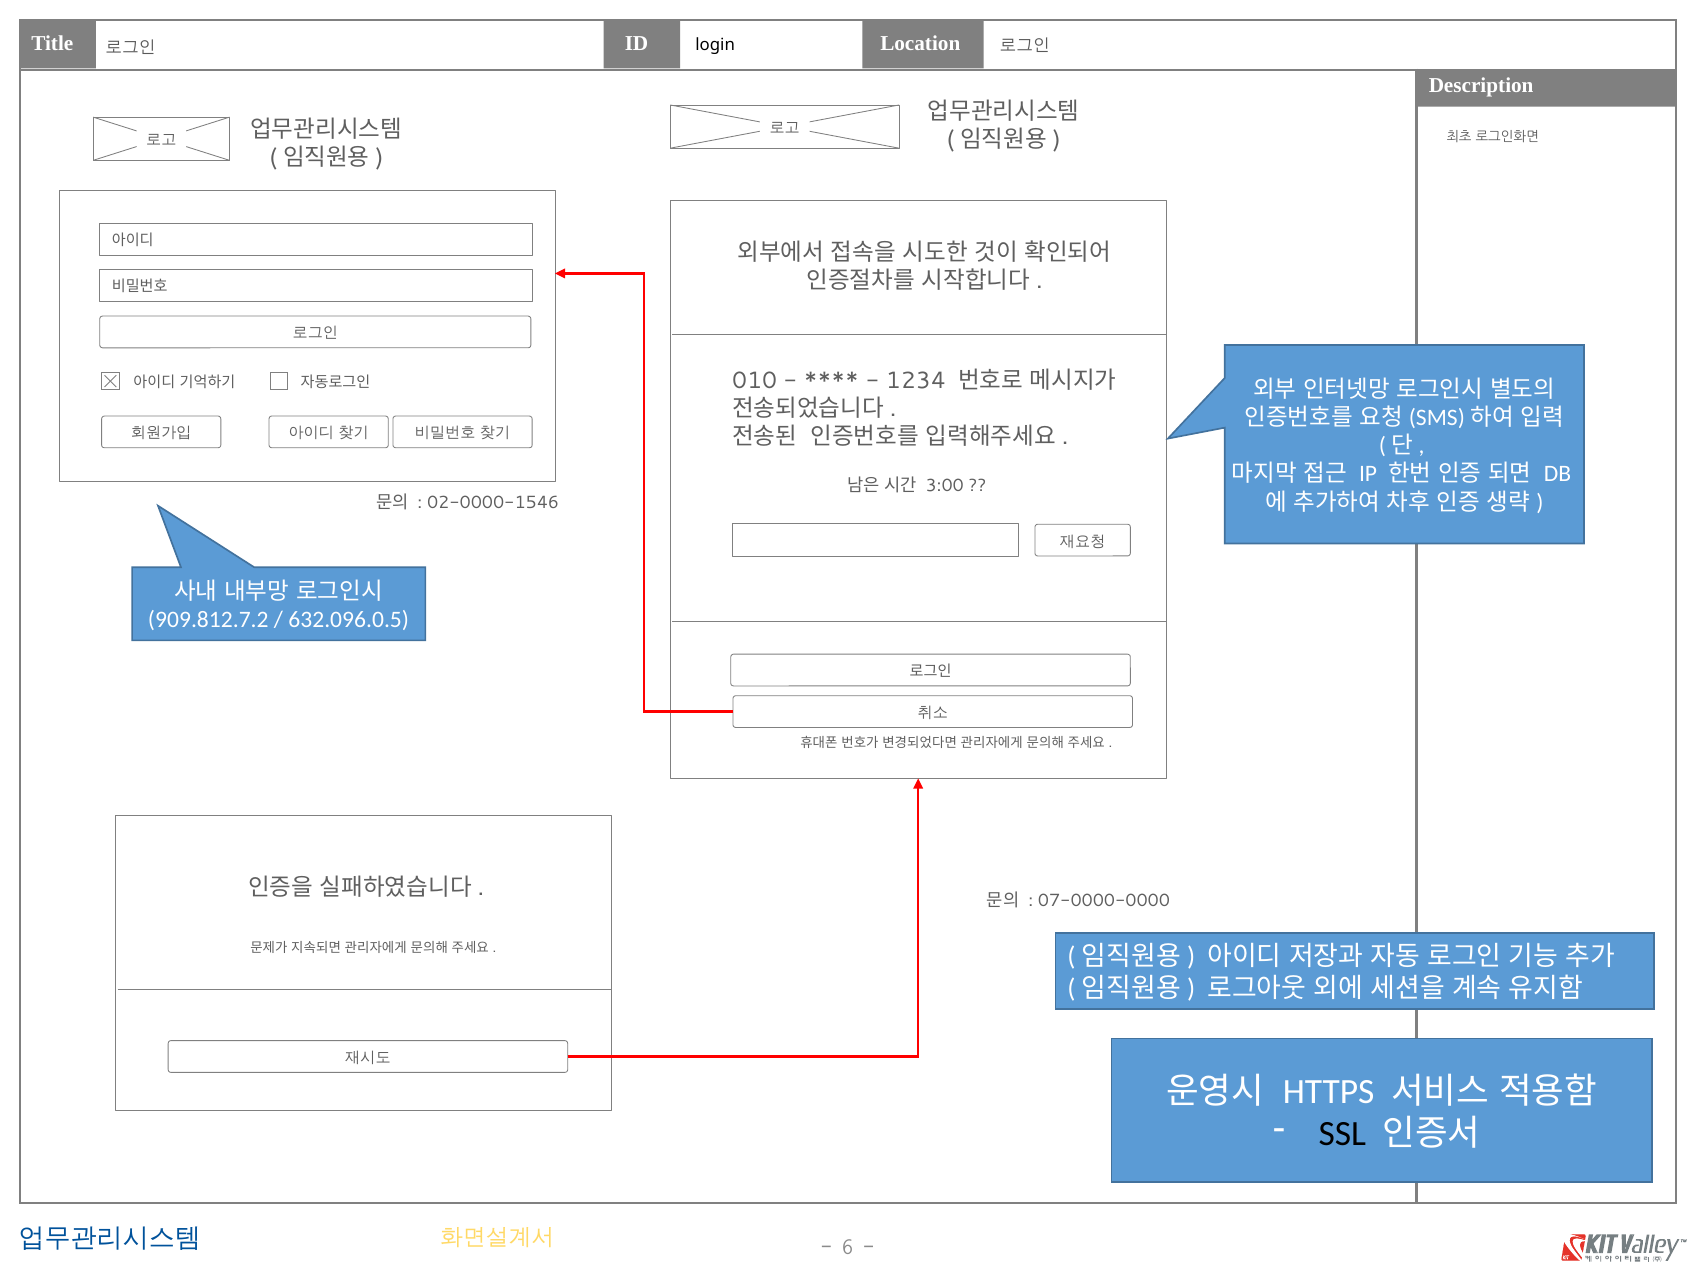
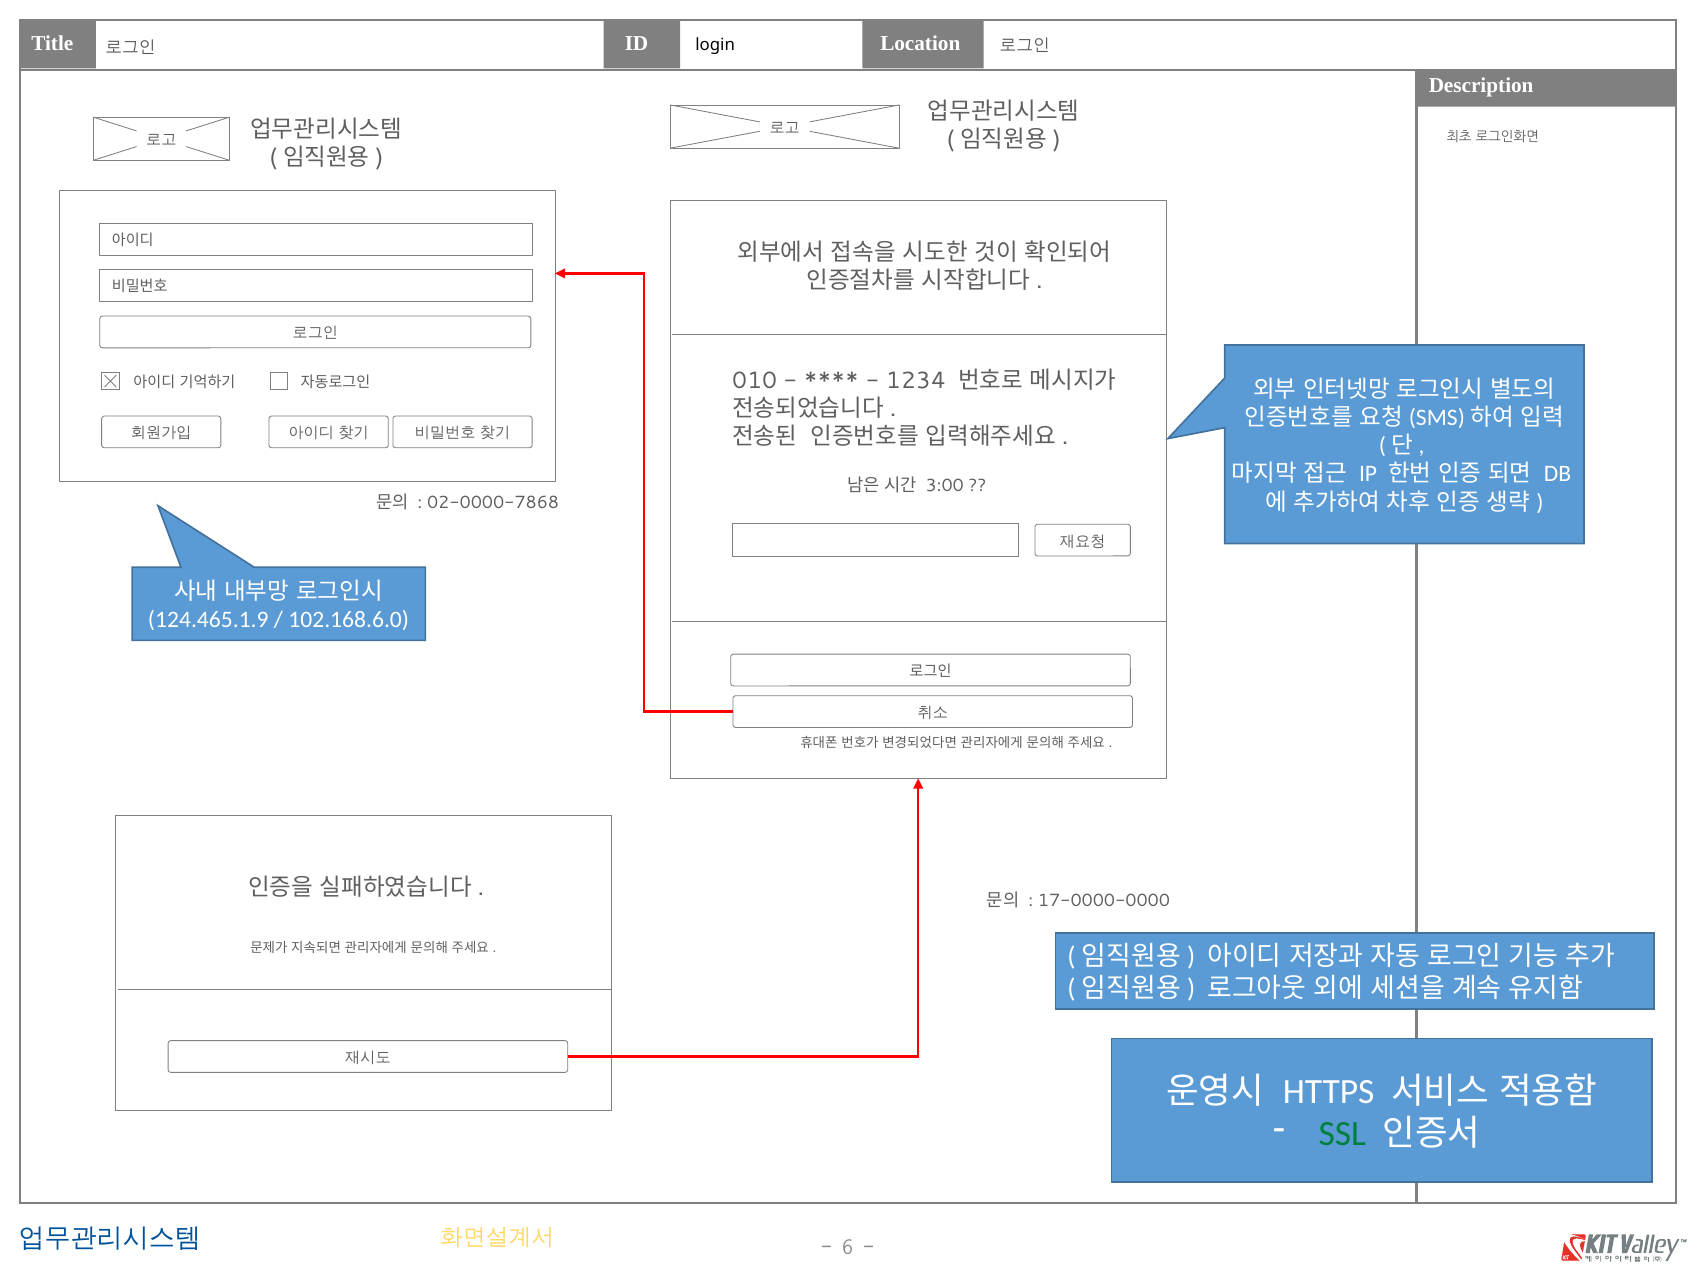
02-0000-1546: 02-0000-1546 -> 02-0000-7868
909.812.7.2: 909.812.7.2 -> 124.465.1.9
632.096.0.5: 632.096.0.5 -> 102.168.6.0
07-0000-0000: 07-0000-0000 -> 17-0000-0000
SSL colour: black -> green
